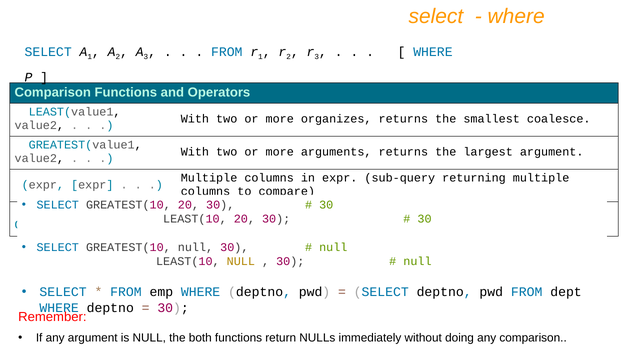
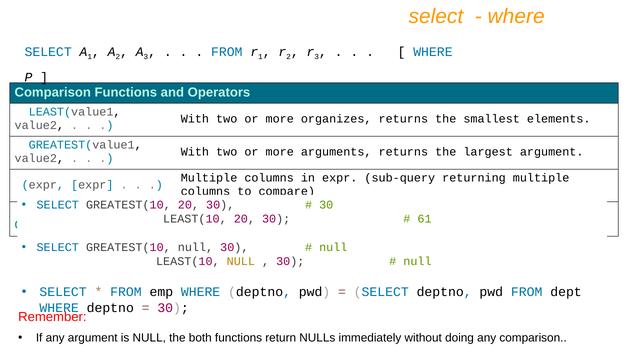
coalesce: coalesce -> elements
30 at (425, 219): 30 -> 61
